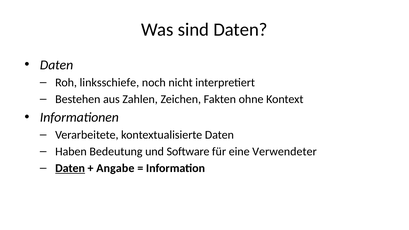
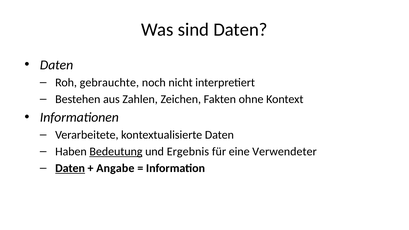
linksschiefe: linksschiefe -> gebrauchte
Bedeutung underline: none -> present
Software: Software -> Ergebnis
